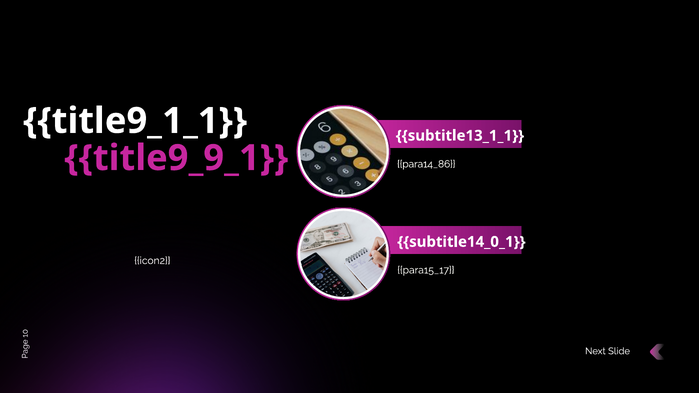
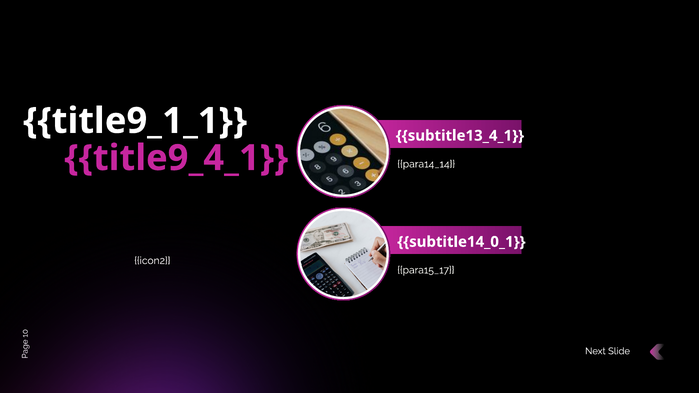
subtitle13_1_1: subtitle13_1_1 -> subtitle13_4_1
title9_9_1: title9_9_1 -> title9_4_1
para14_86: para14_86 -> para14_14
